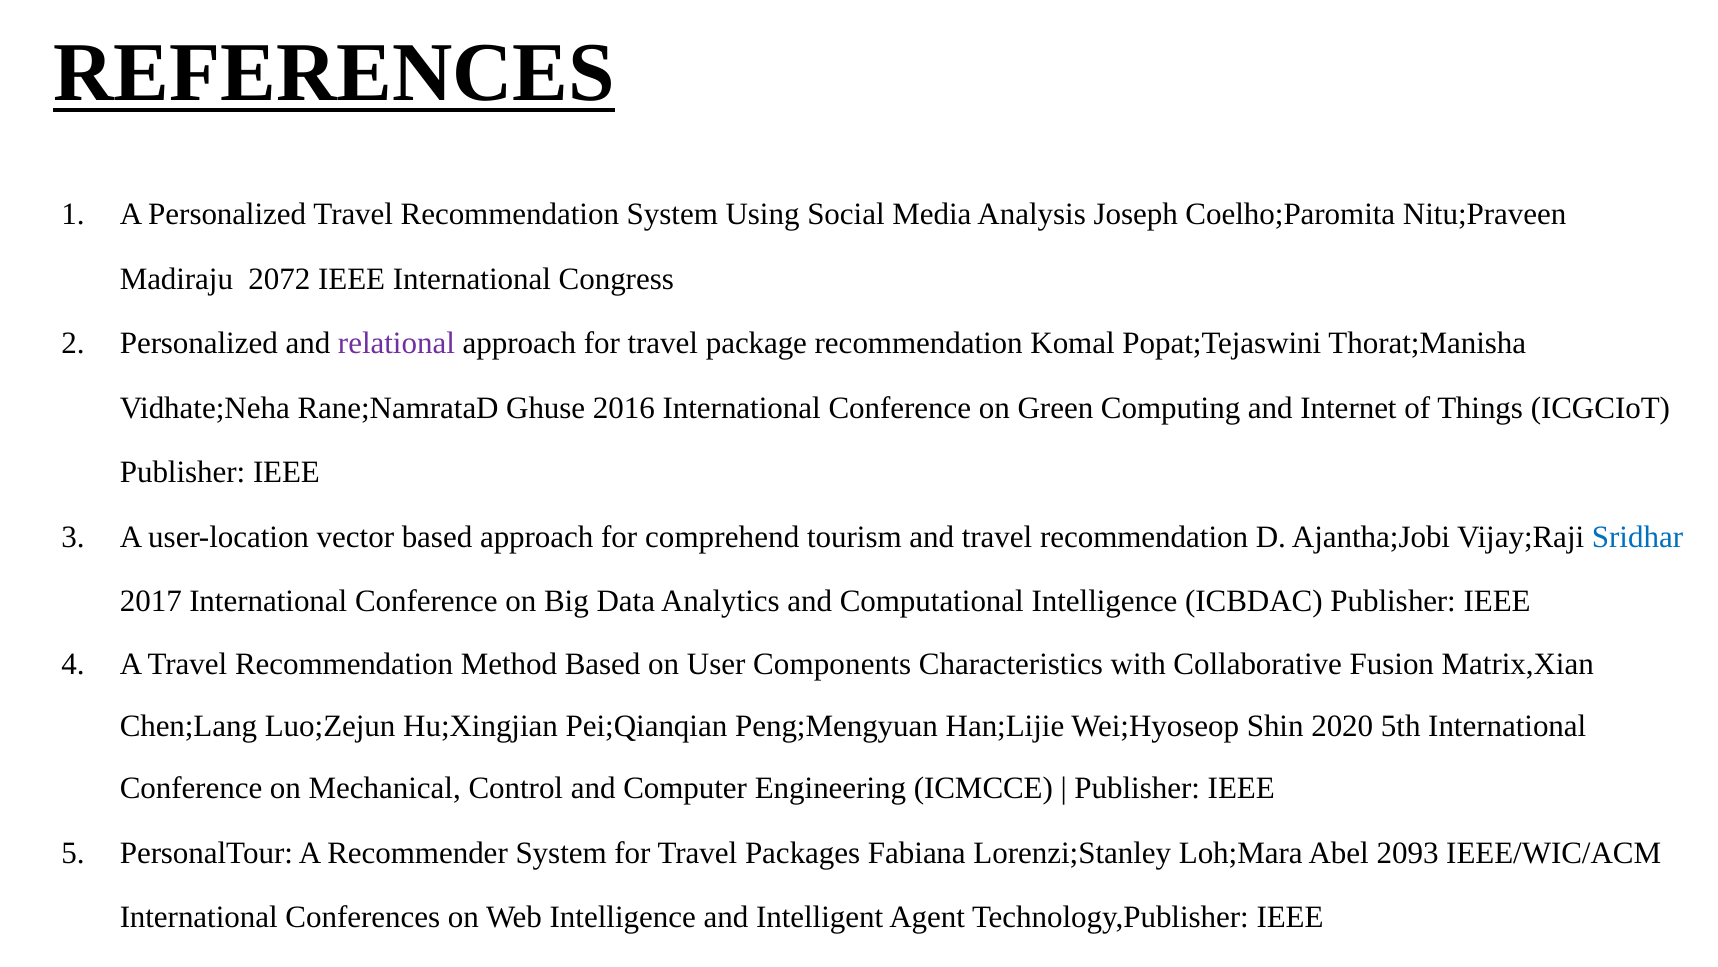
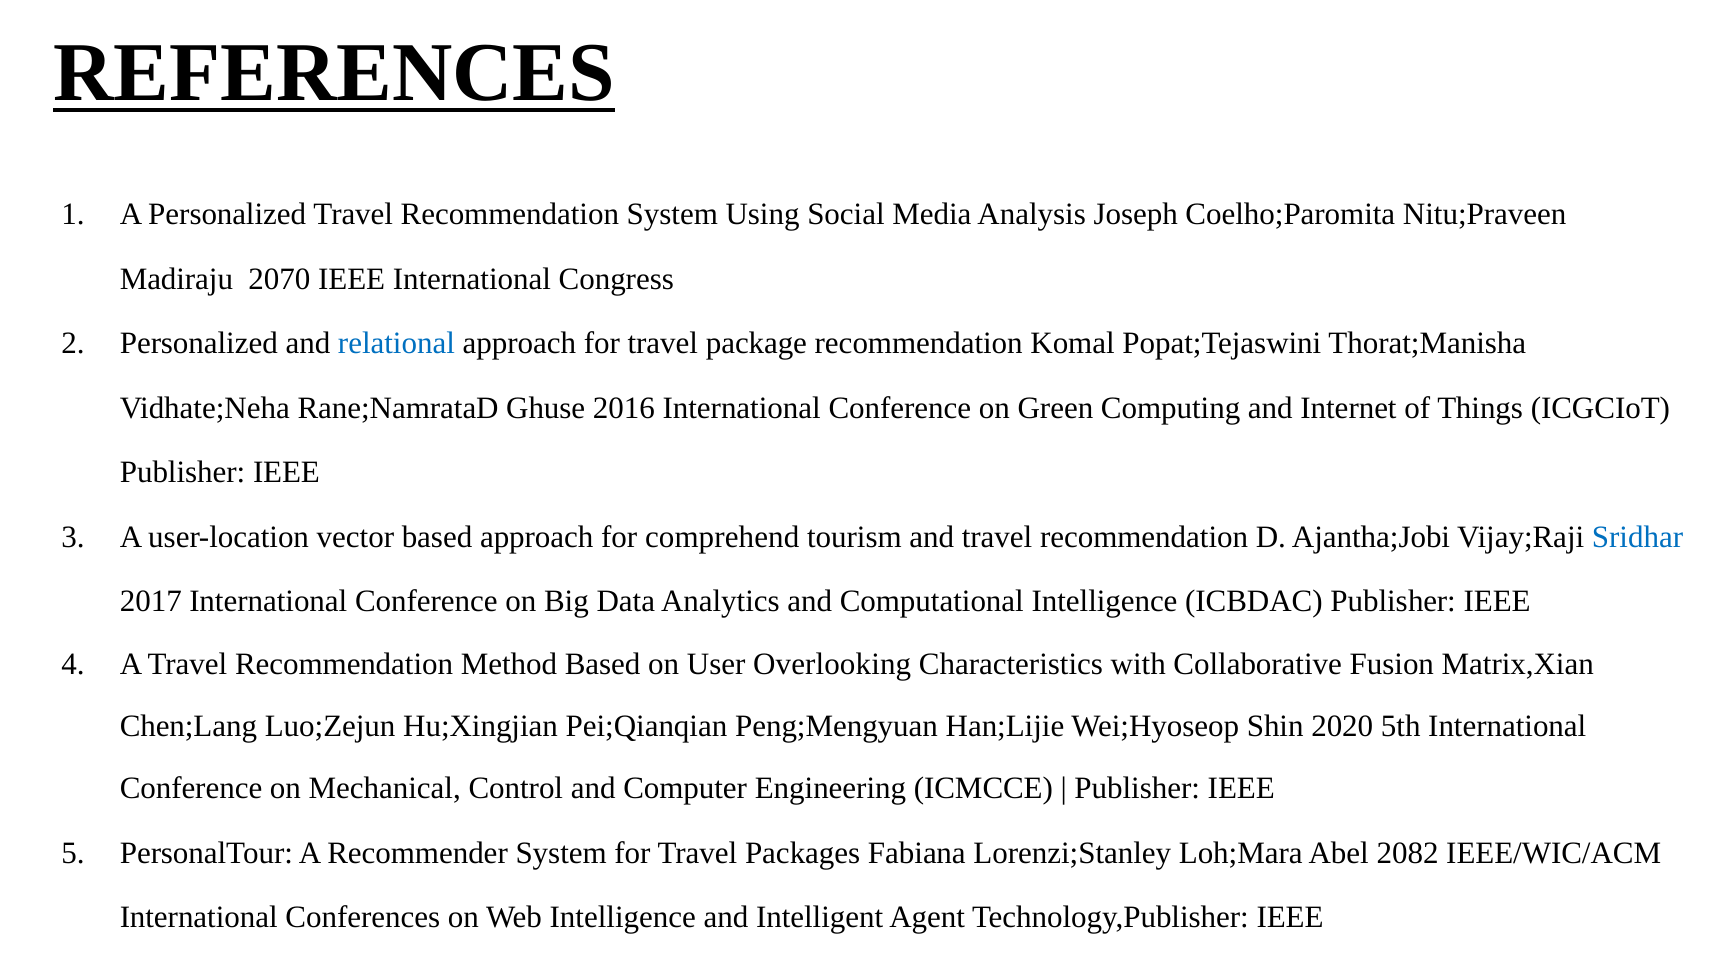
2072: 2072 -> 2070
relational colour: purple -> blue
Components: Components -> Overlooking
2093: 2093 -> 2082
